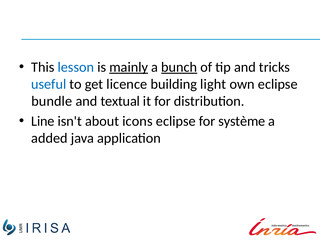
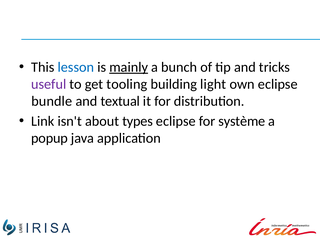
bunch underline: present -> none
useful colour: blue -> purple
licence: licence -> tooling
Line: Line -> Link
icons: icons -> types
added: added -> popup
